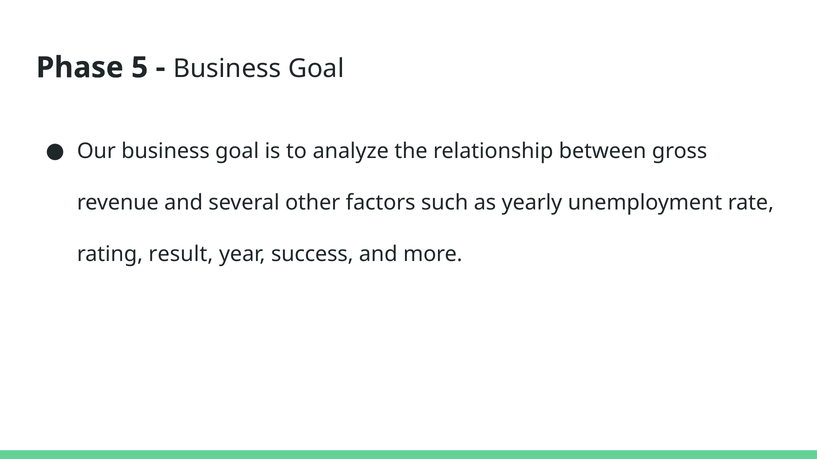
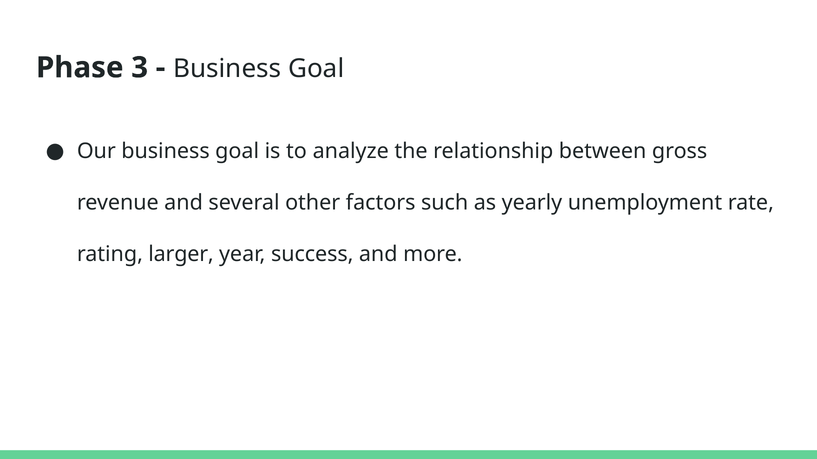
5: 5 -> 3
result: result -> larger
